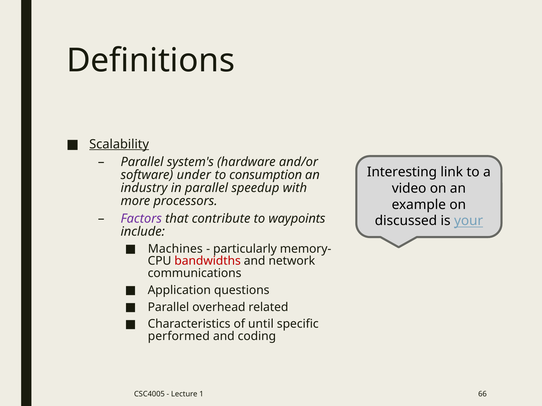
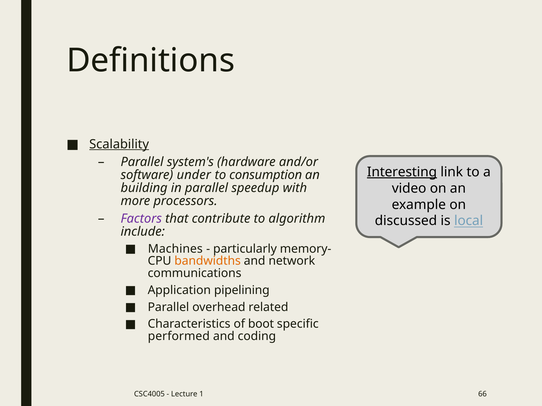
Interesting underline: none -> present
industry: industry -> building
waypoints: waypoints -> algorithm
your: your -> local
bandwidths colour: red -> orange
questions: questions -> pipelining
until: until -> boot
